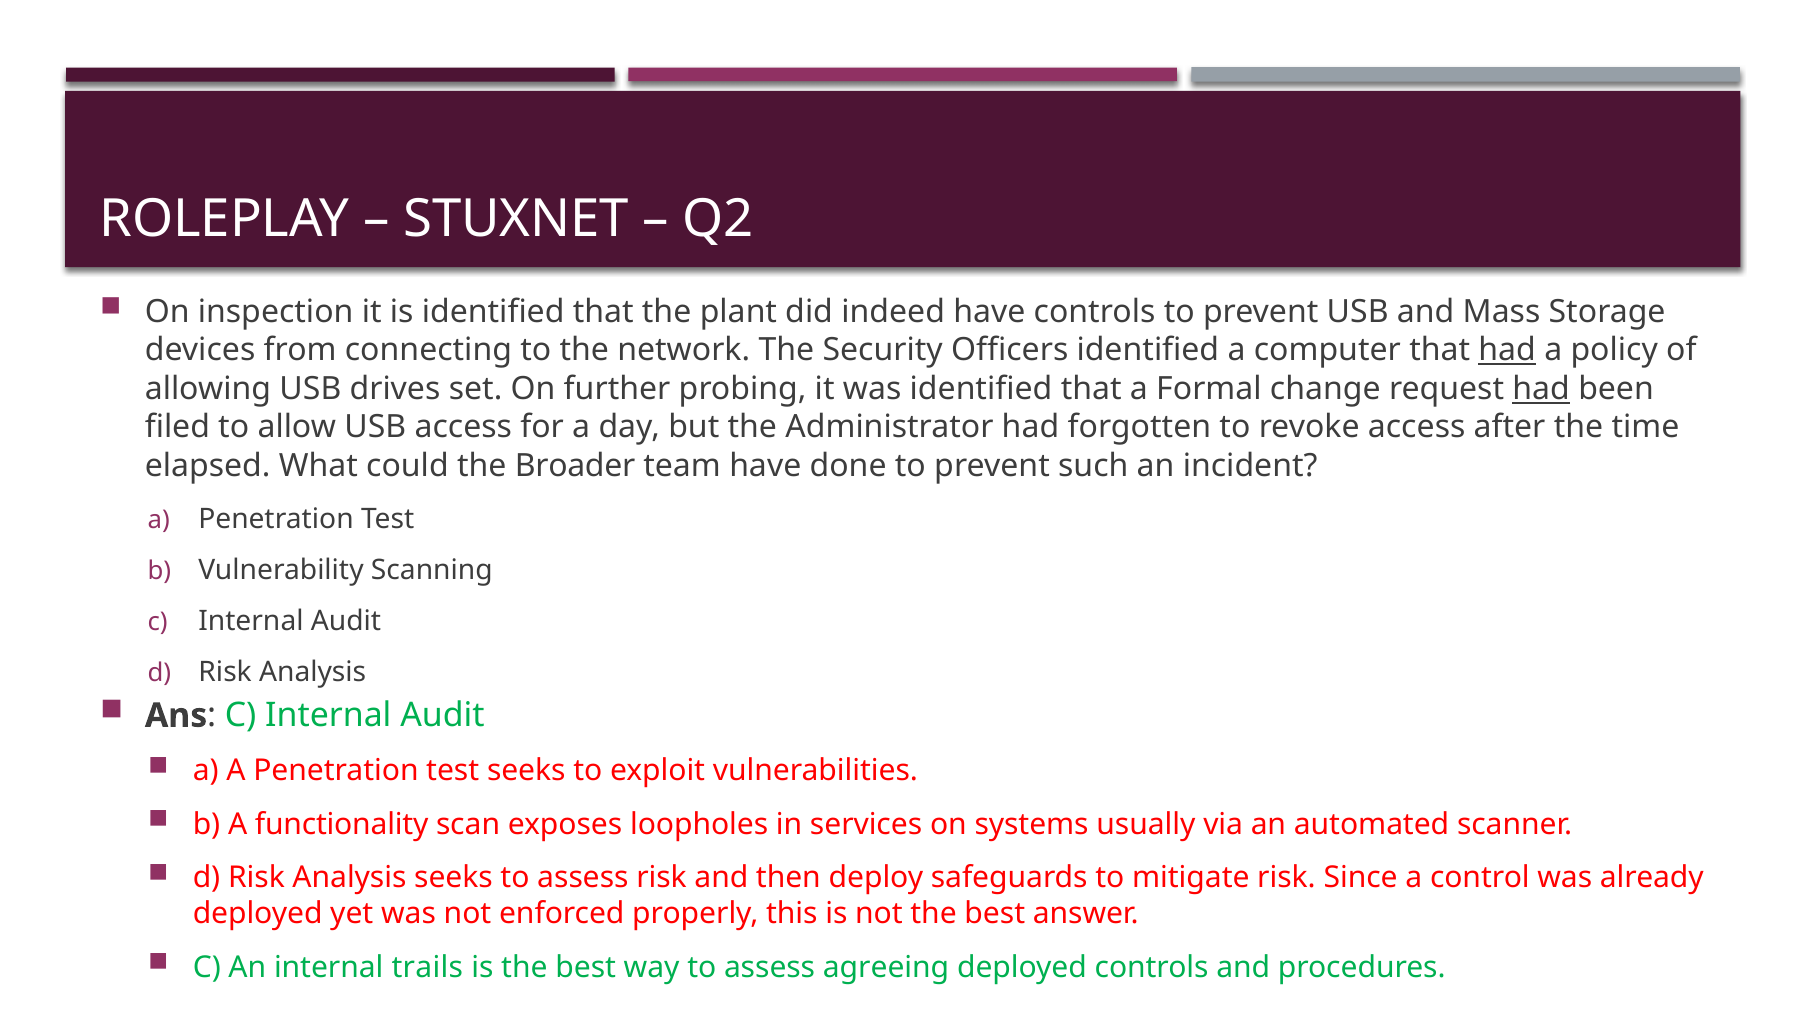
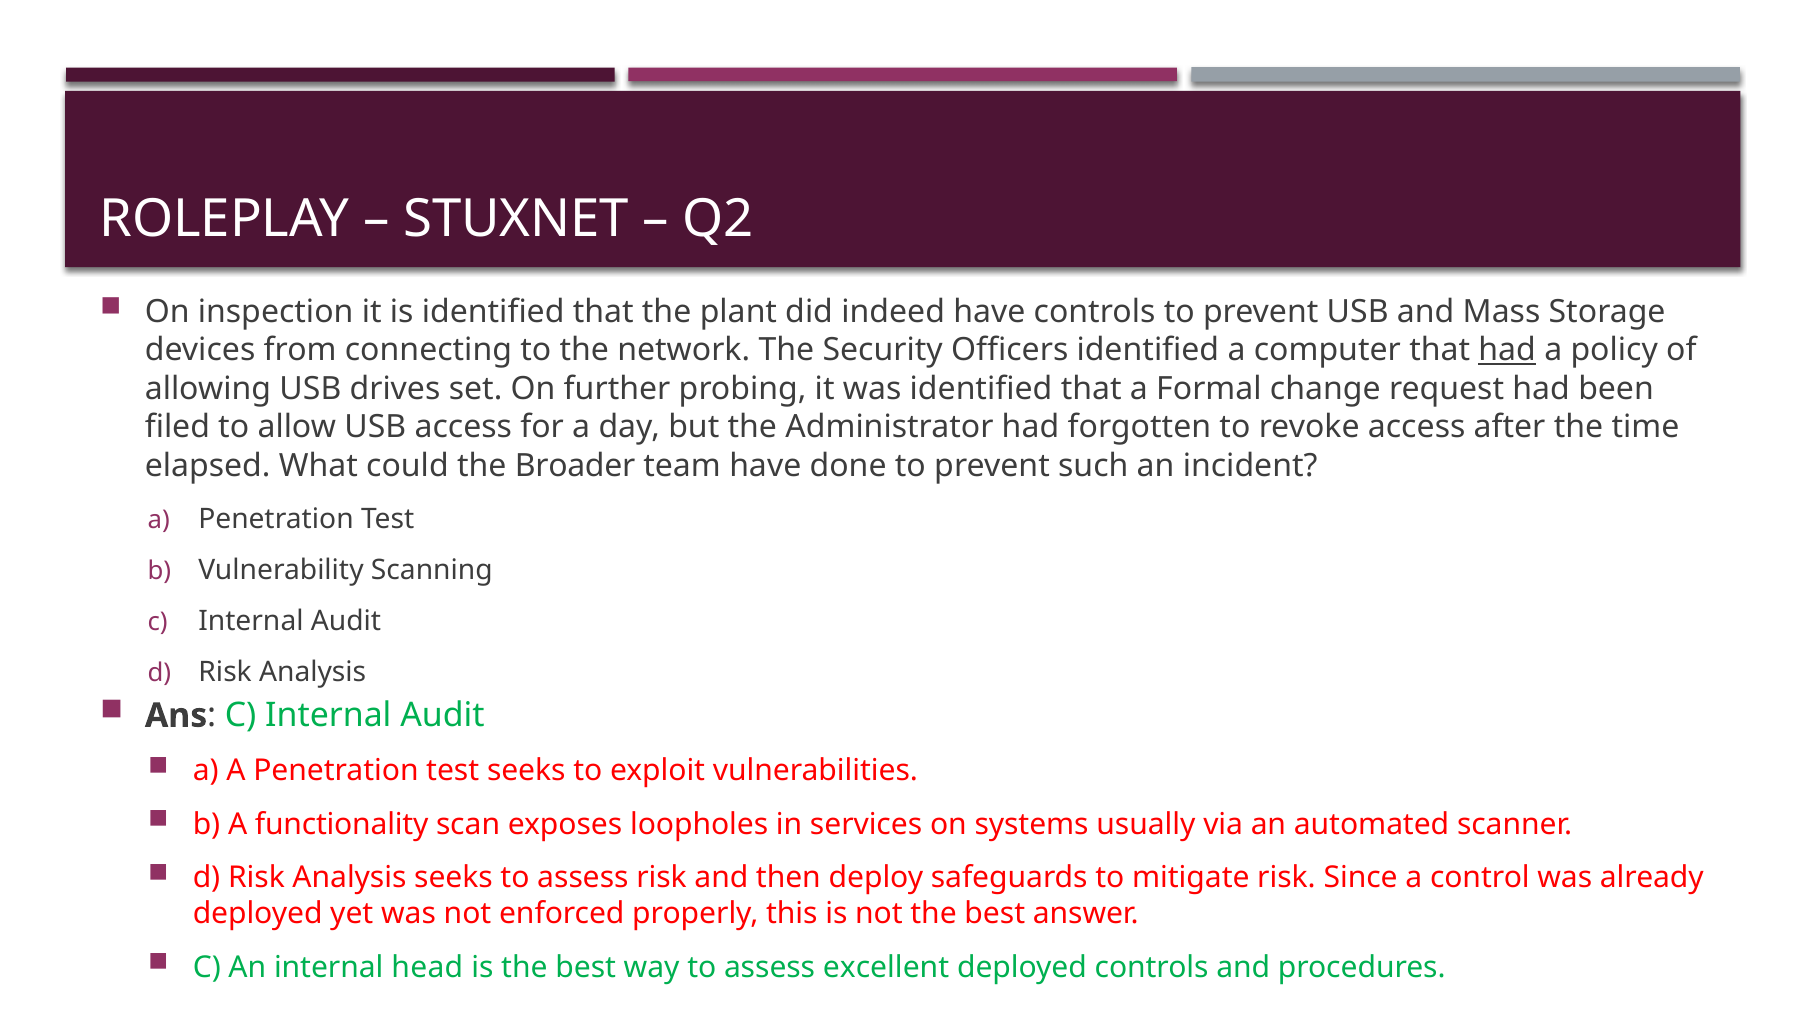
had at (1541, 389) underline: present -> none
trails: trails -> head
agreeing: agreeing -> excellent
